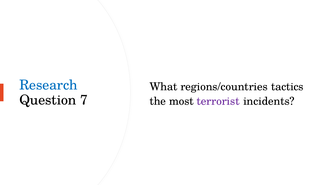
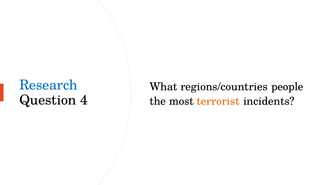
tactics: tactics -> people
7: 7 -> 4
terrorist colour: purple -> orange
